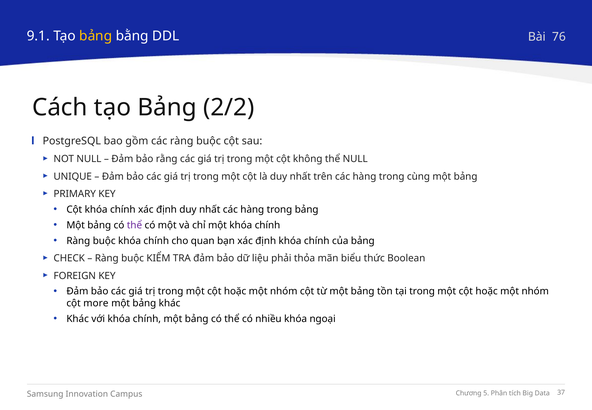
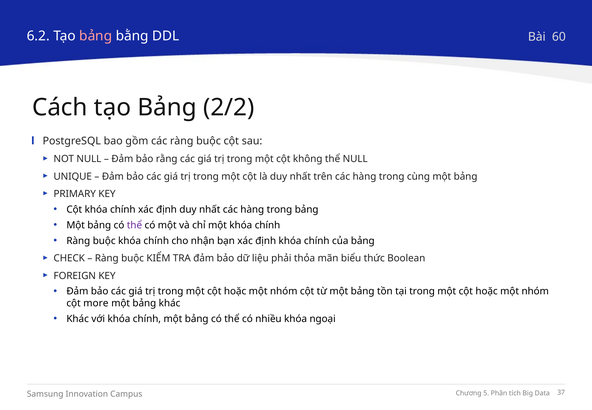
9.1: 9.1 -> 6.2
bảng at (96, 36) colour: yellow -> pink
76: 76 -> 60
quan: quan -> nhận
